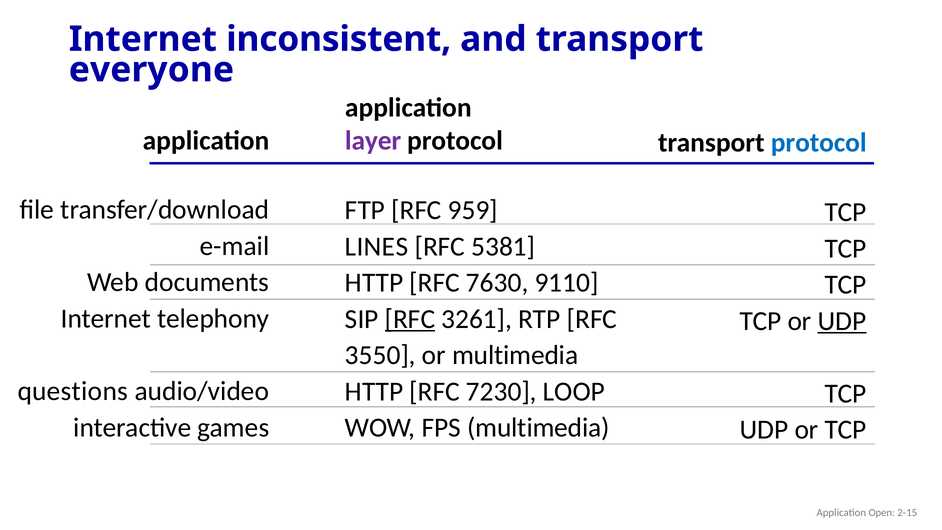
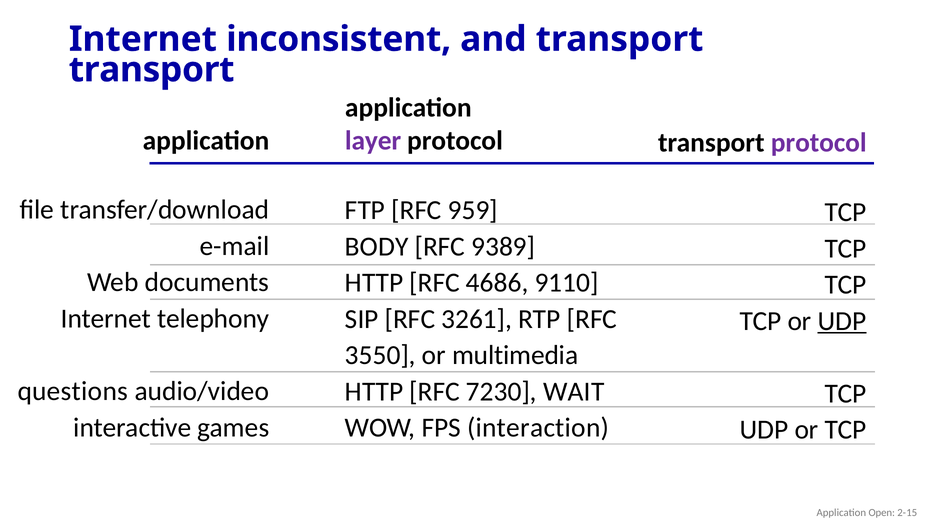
everyone at (151, 70): everyone -> transport
protocol at (819, 143) colour: blue -> purple
LINES: LINES -> BODY
5381: 5381 -> 9389
7630: 7630 -> 4686
RFC at (410, 319) underline: present -> none
LOOP: LOOP -> WAIT
FPS multimedia: multimedia -> interaction
